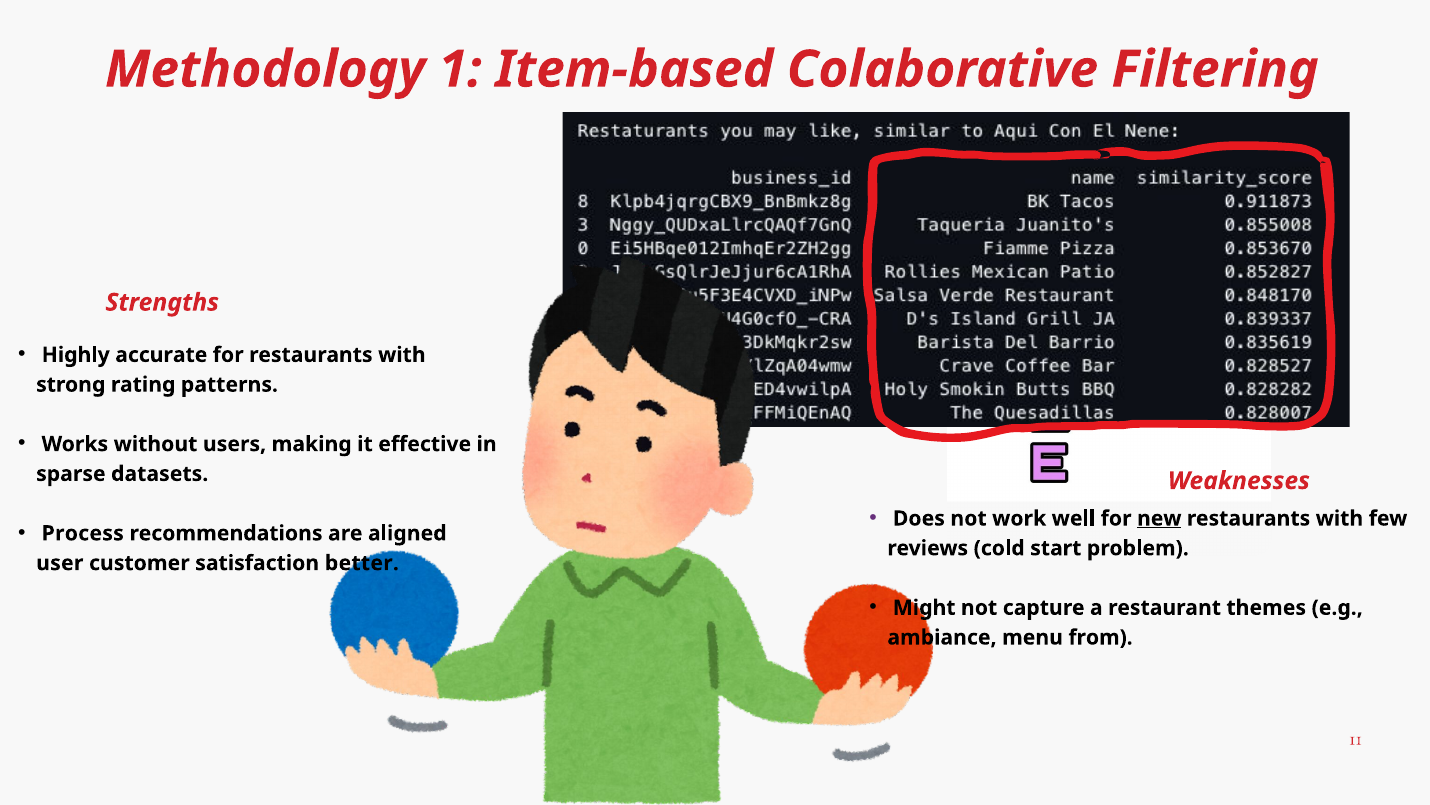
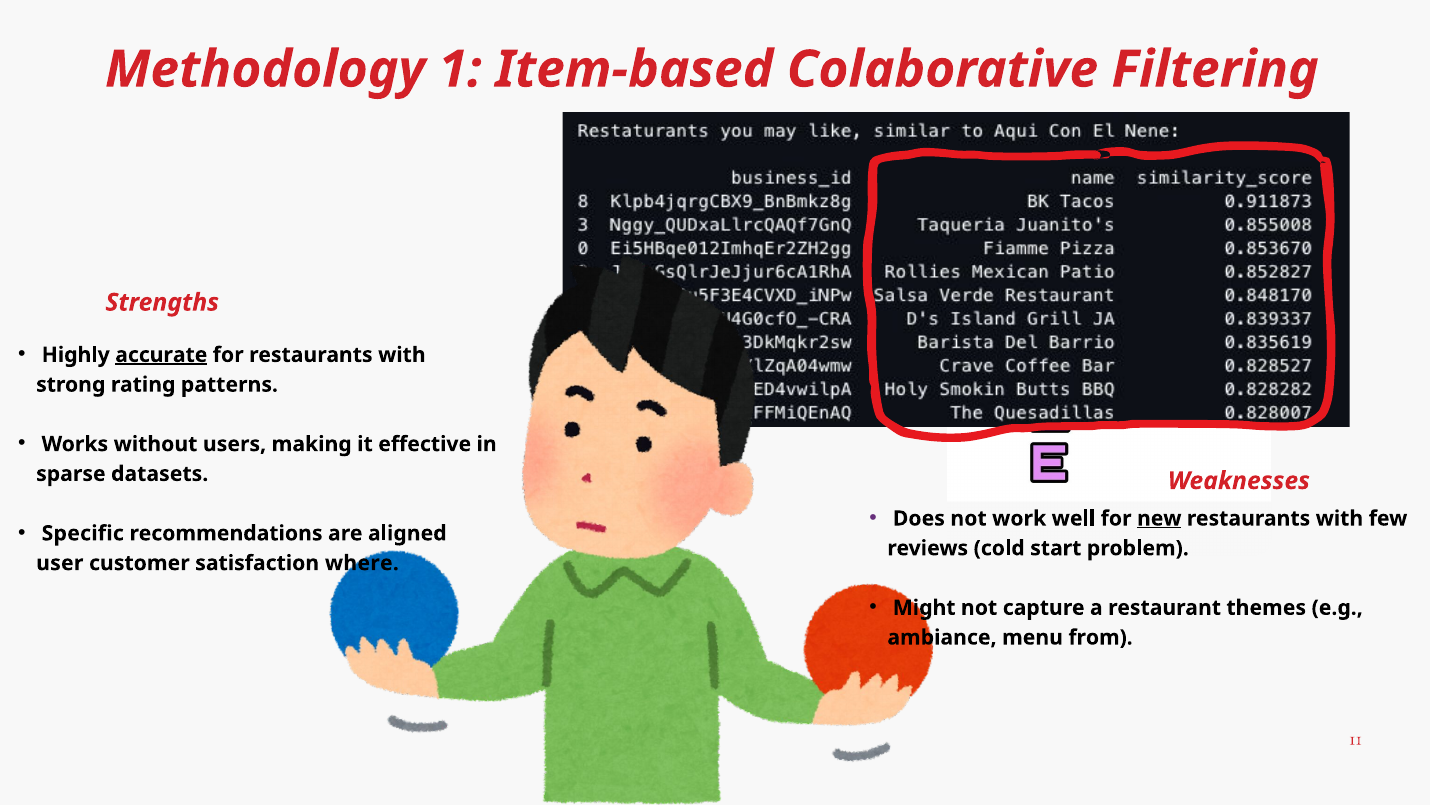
accurate underline: none -> present
Process: Process -> Specific
better: better -> where
